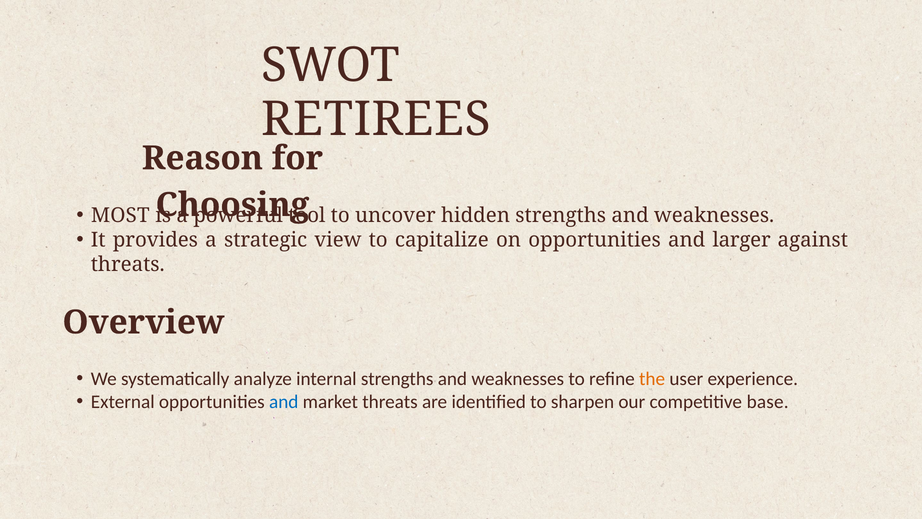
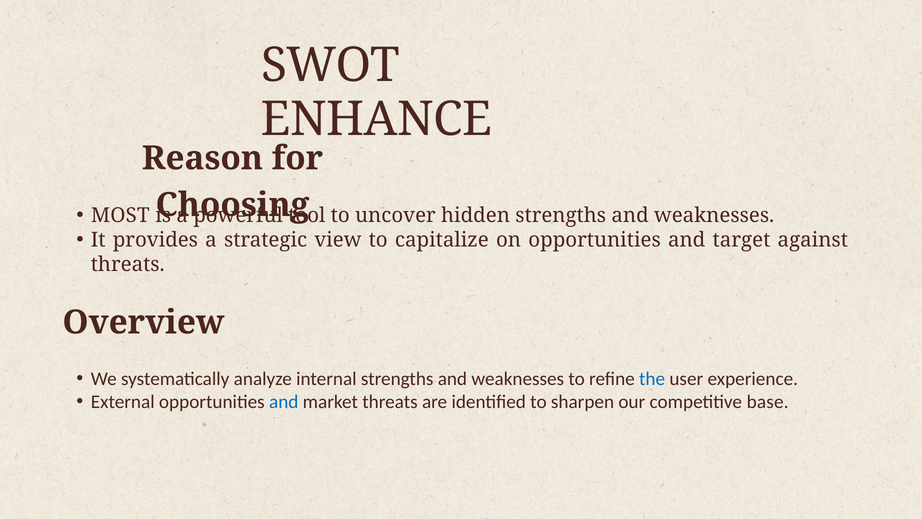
RETIREES: RETIREES -> ENHANCE
larger: larger -> target
the colour: orange -> blue
